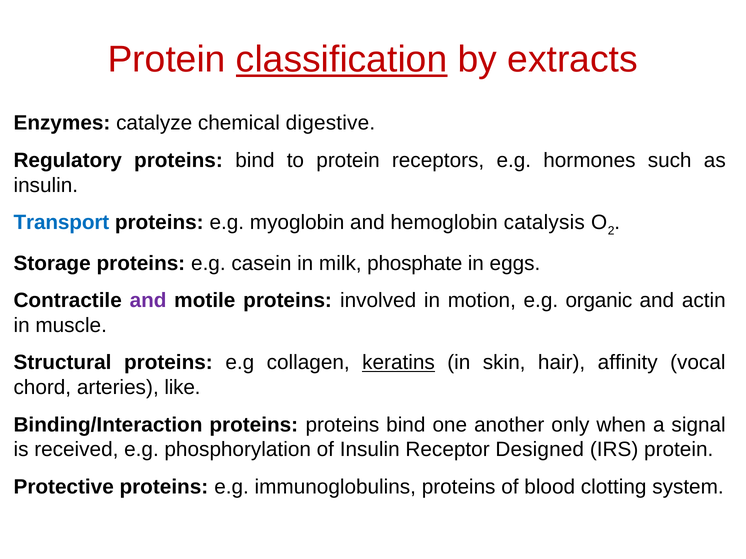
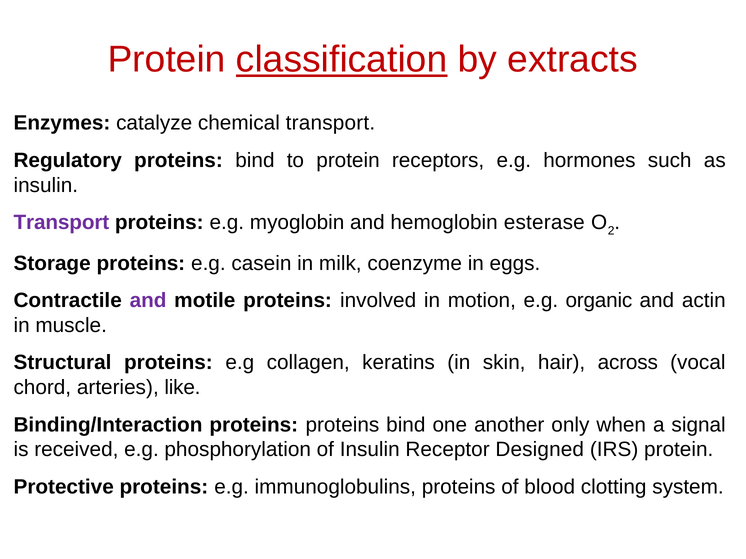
chemical digestive: digestive -> transport
Transport at (61, 223) colour: blue -> purple
catalysis: catalysis -> esterase
phosphate: phosphate -> coenzyme
keratins underline: present -> none
affinity: affinity -> across
